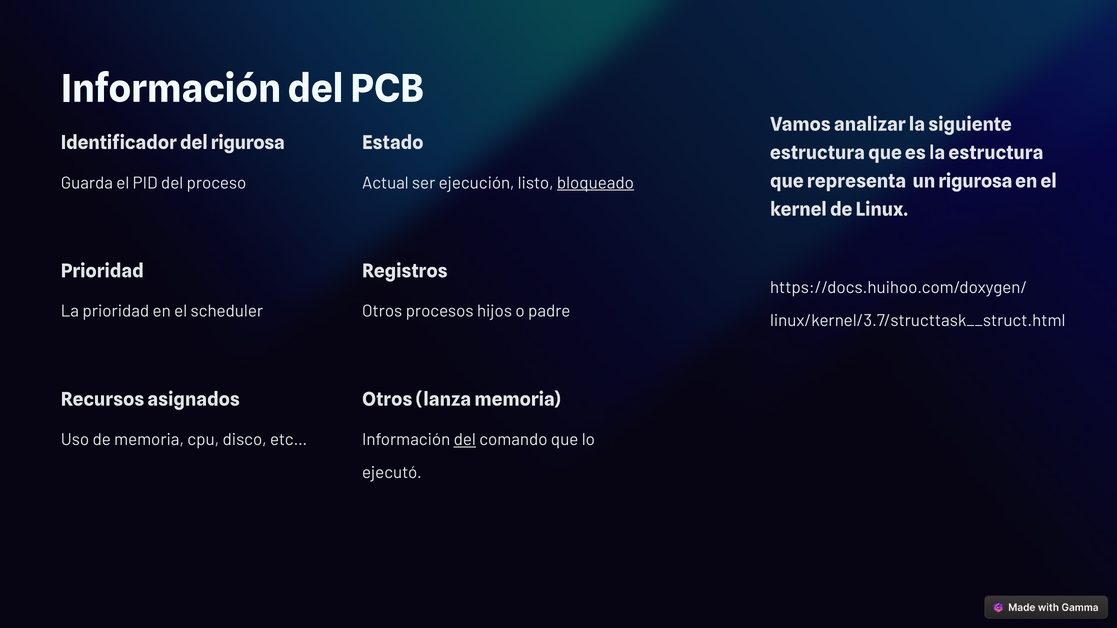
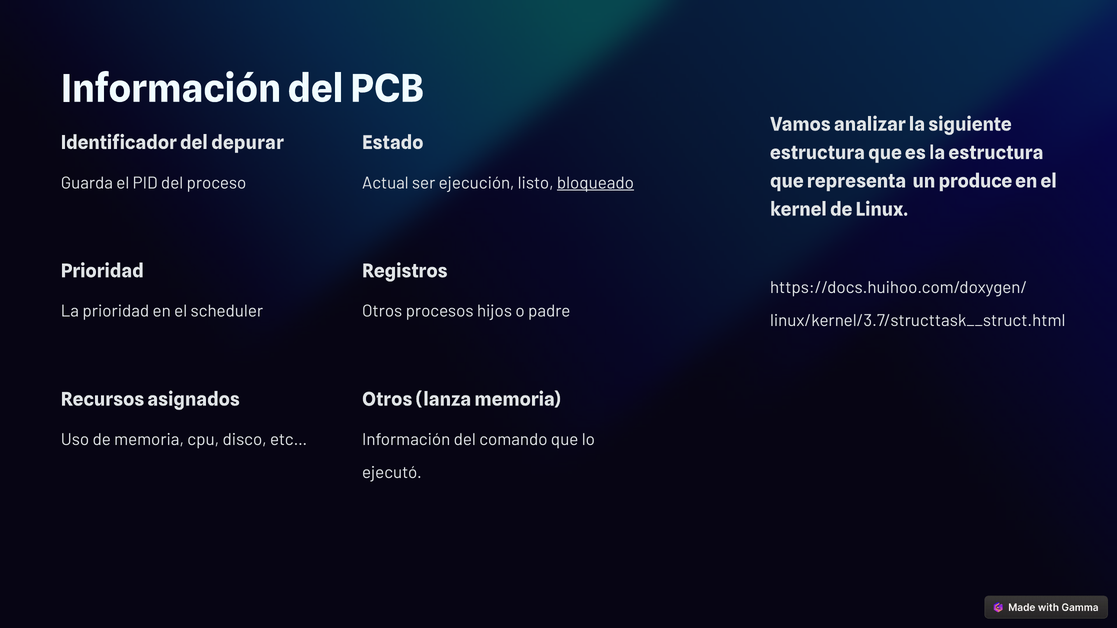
del rigurosa: rigurosa -> depurar
un rigurosa: rigurosa -> produce
del at (465, 440) underline: present -> none
